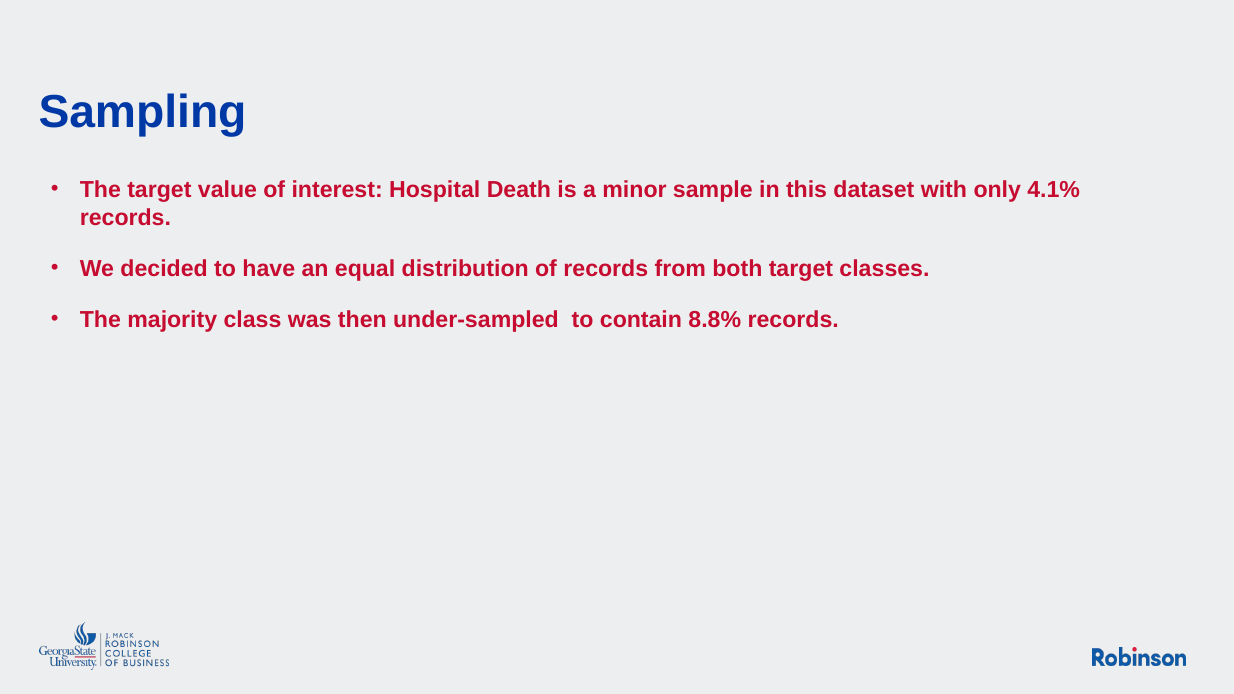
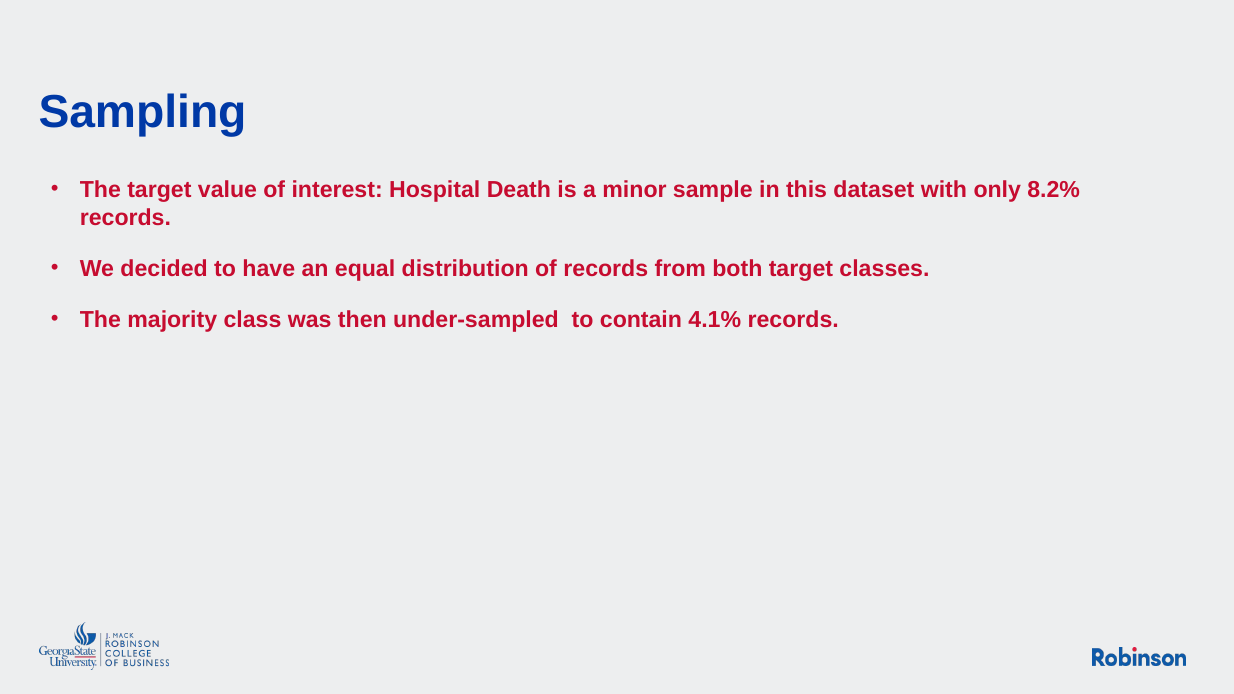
4.1%: 4.1% -> 8.2%
8.8%: 8.8% -> 4.1%
